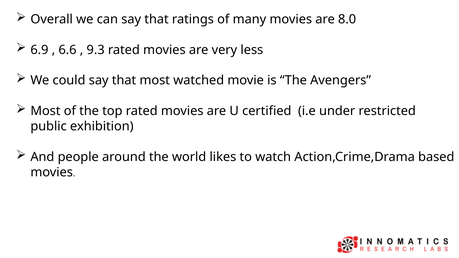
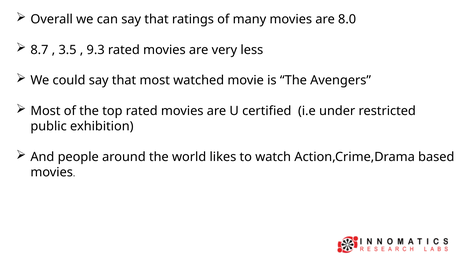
6.9: 6.9 -> 8.7
6.6: 6.6 -> 3.5
